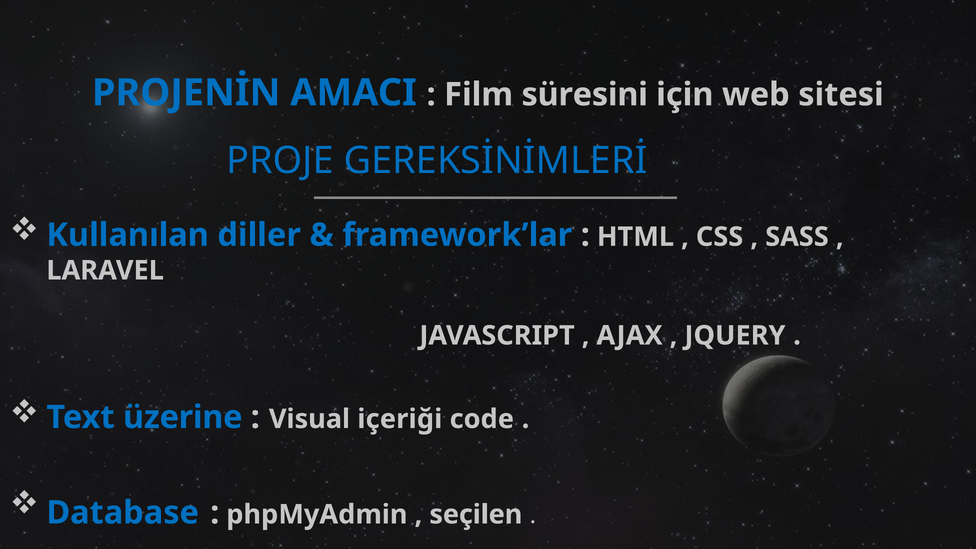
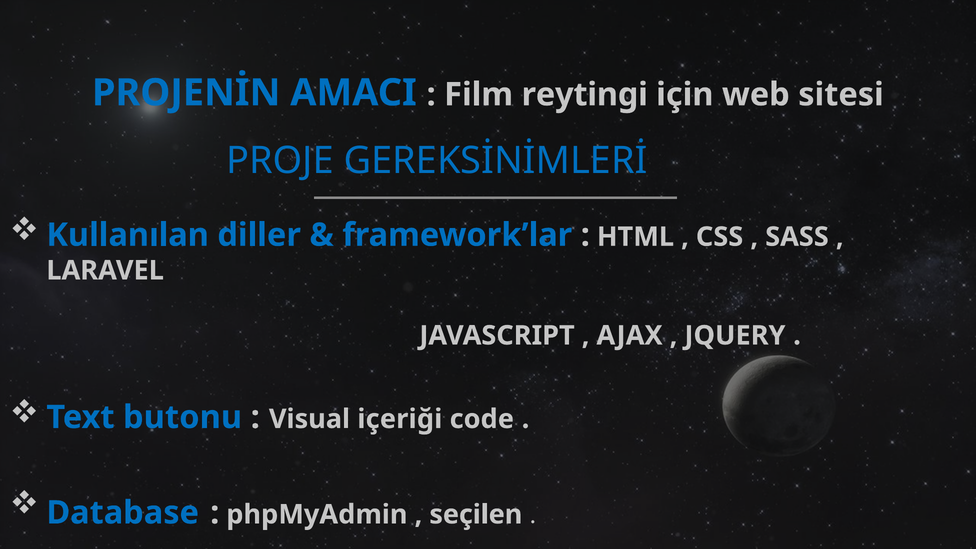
süresini: süresini -> reytingi
üzerine: üzerine -> butonu
